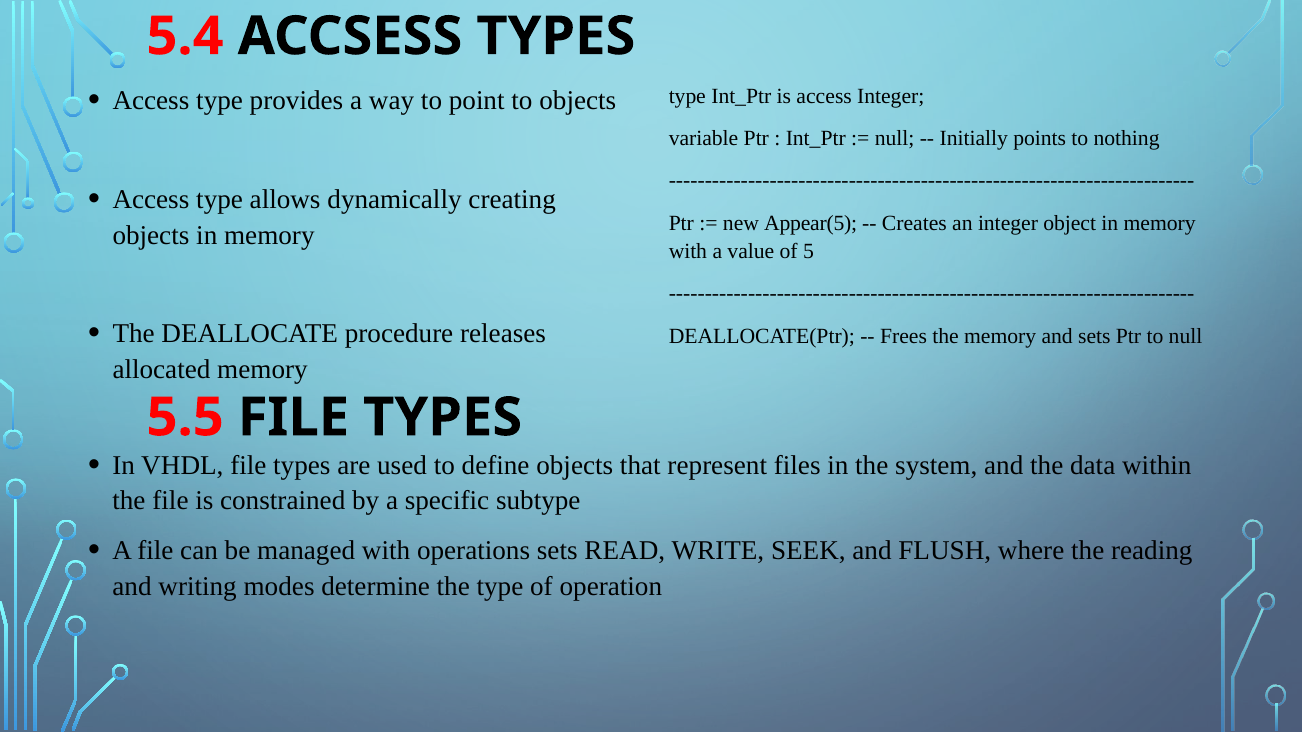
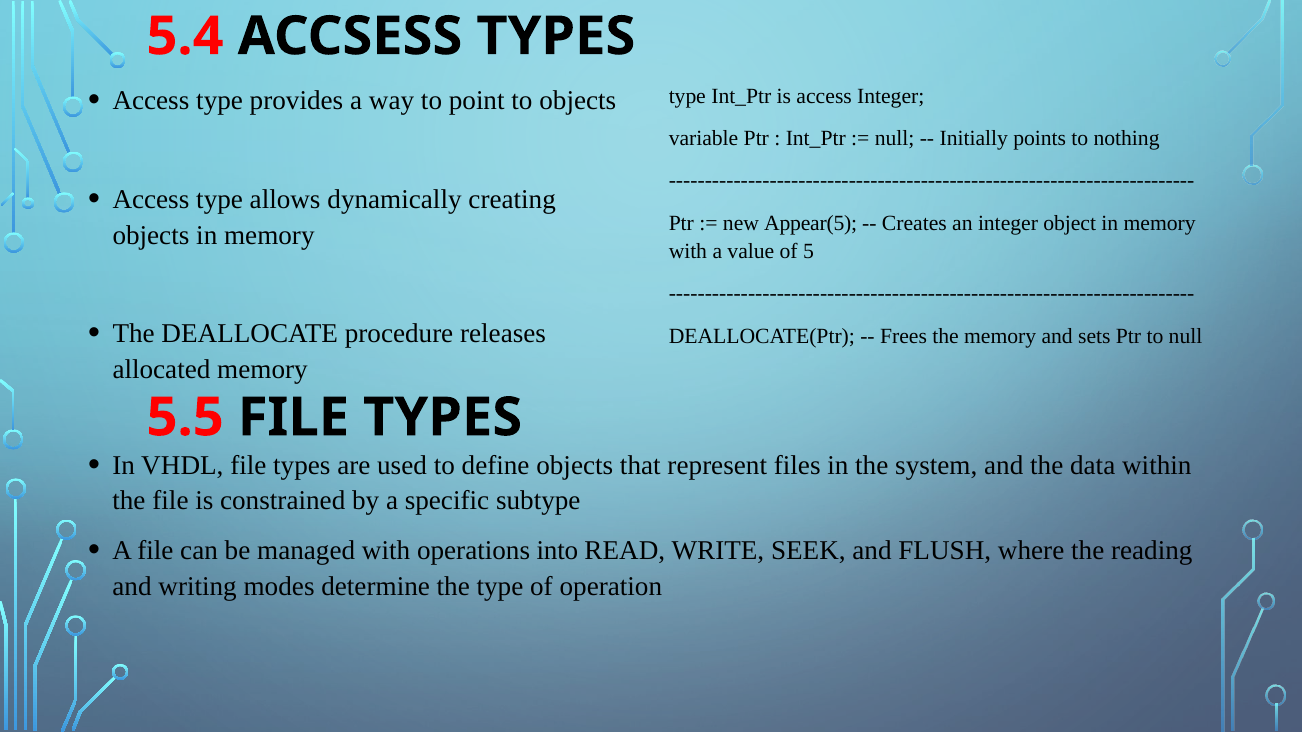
operations sets: sets -> into
